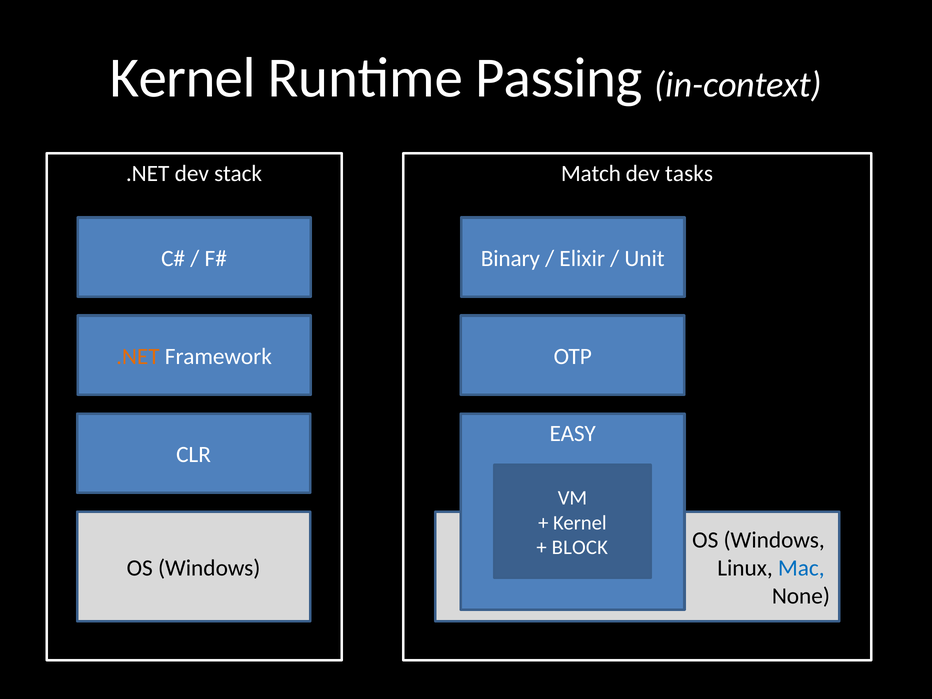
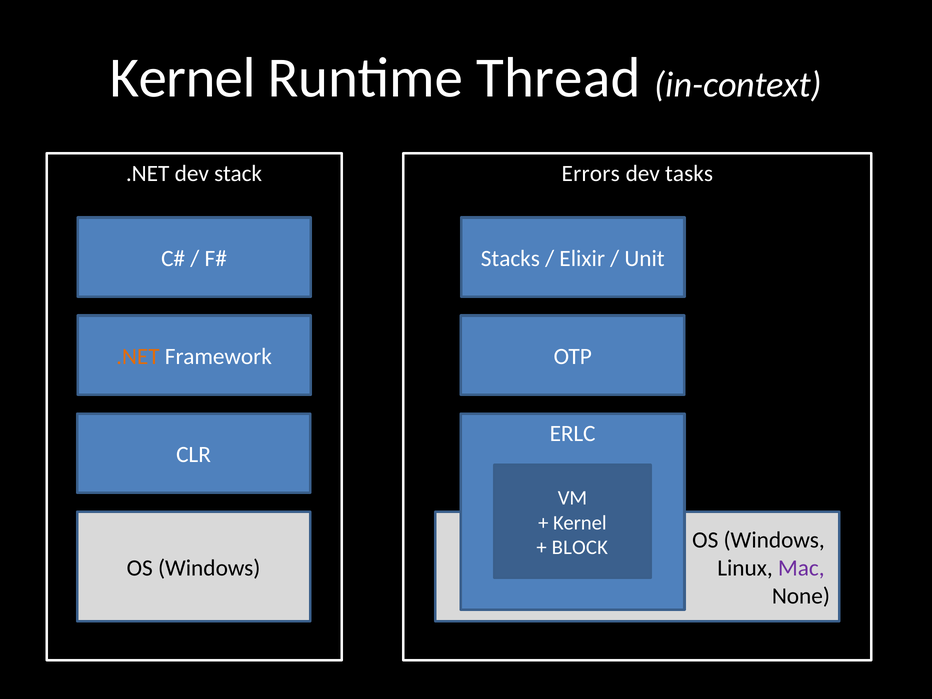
Passing: Passing -> Thread
Match: Match -> Errors
Binary: Binary -> Stacks
EASY: EASY -> ERLC
Mac colour: blue -> purple
